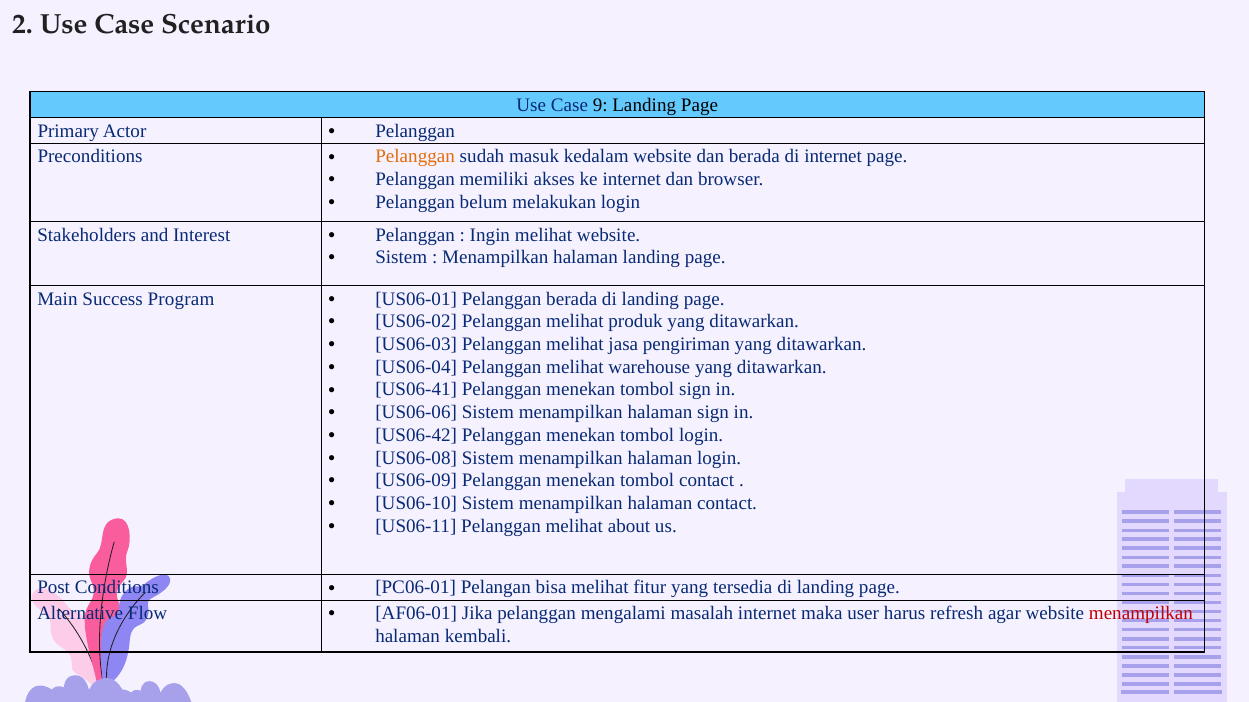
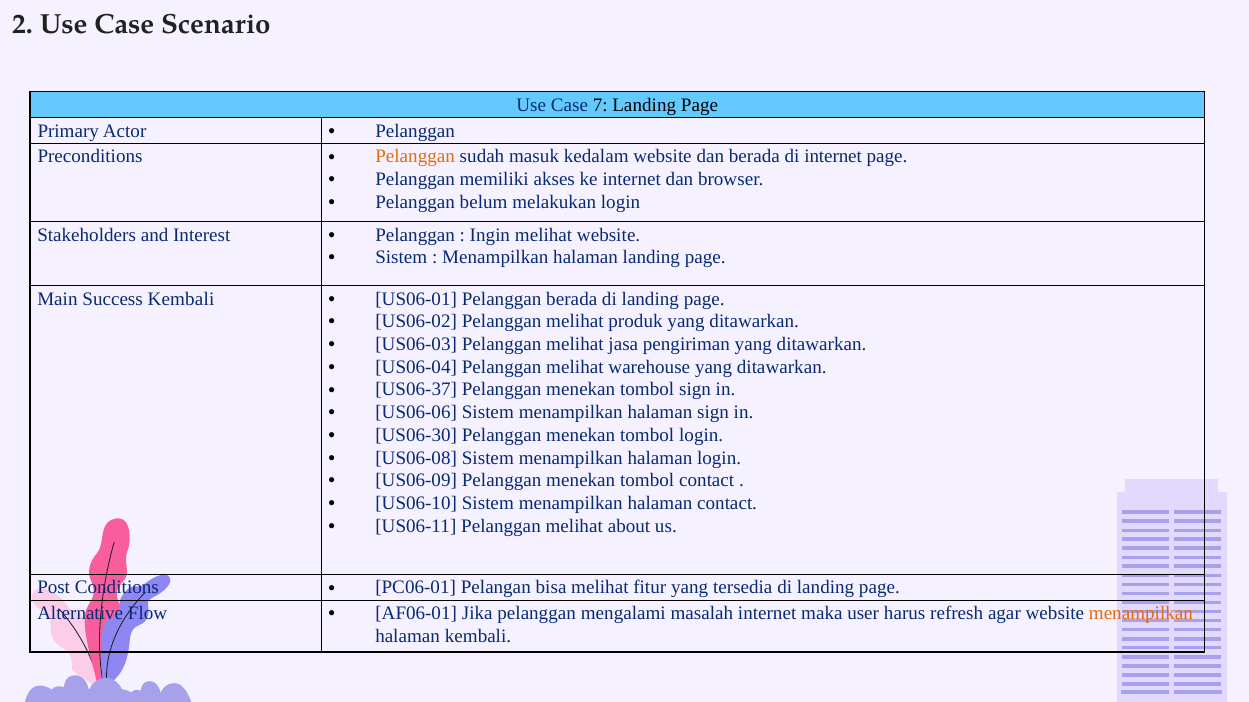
9: 9 -> 7
Success Program: Program -> Kembali
US06-41: US06-41 -> US06-37
US06-42: US06-42 -> US06-30
menampilkan at (1141, 614) colour: red -> orange
